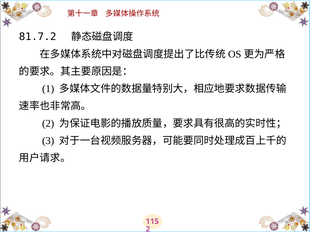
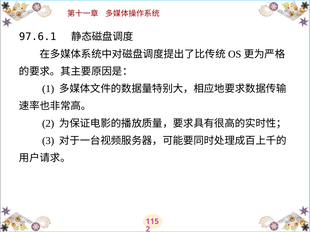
81.7.2: 81.7.2 -> 97.6.1
